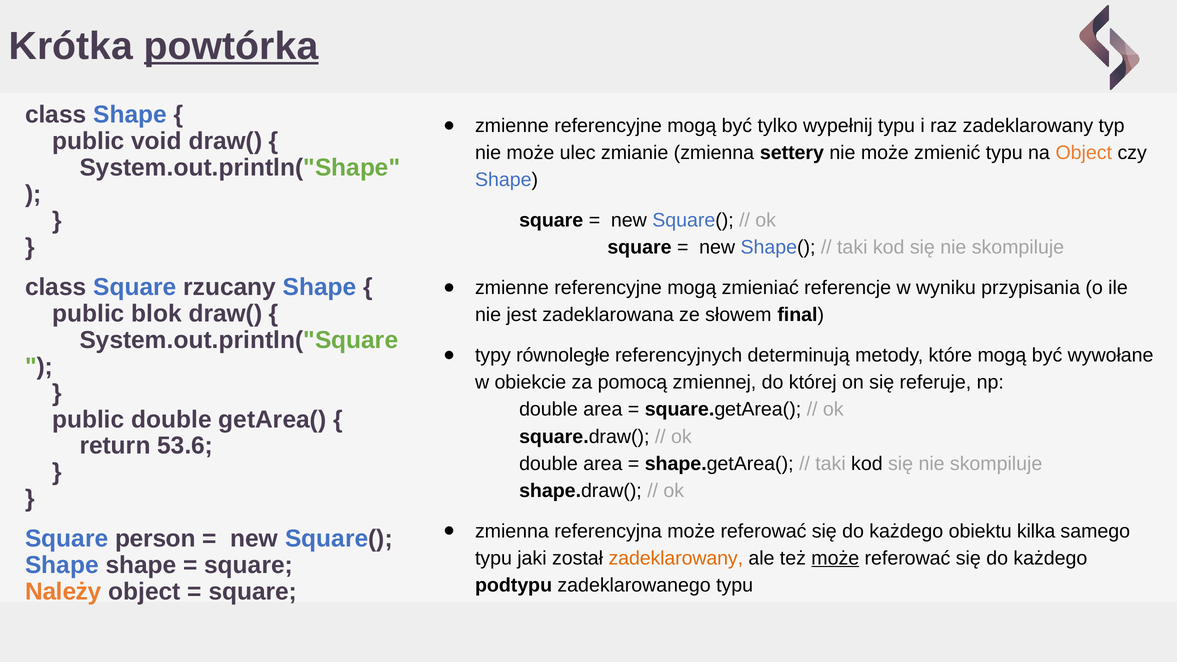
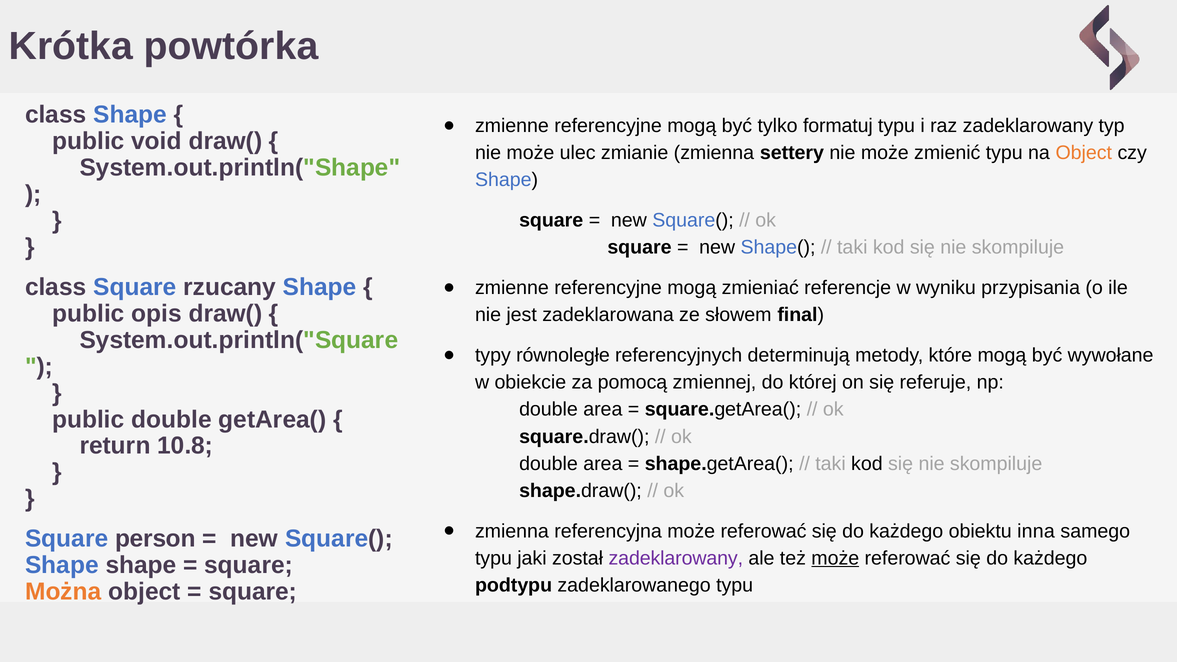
powtórka underline: present -> none
wypełnij: wypełnij -> formatuj
blok: blok -> opis
53.6: 53.6 -> 10.8
kilka: kilka -> inna
zadeklarowany at (676, 558) colour: orange -> purple
Należy: Należy -> Można
